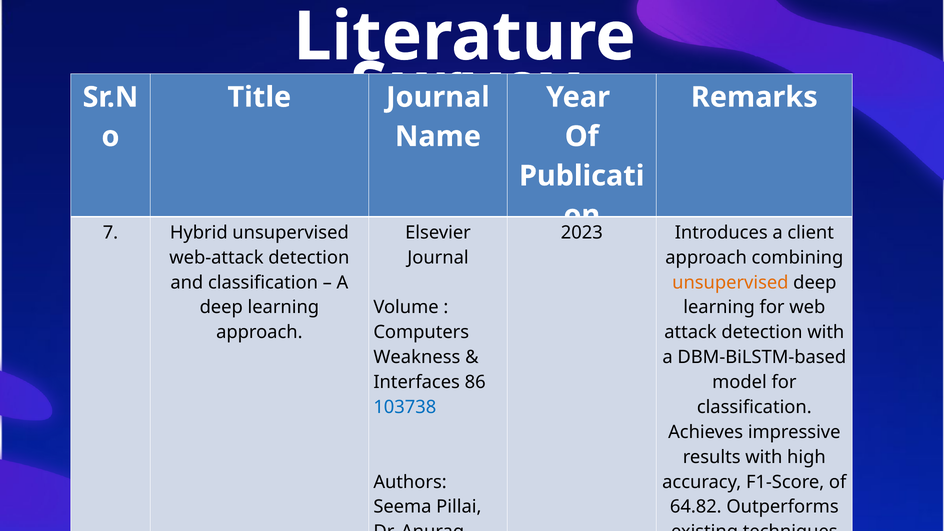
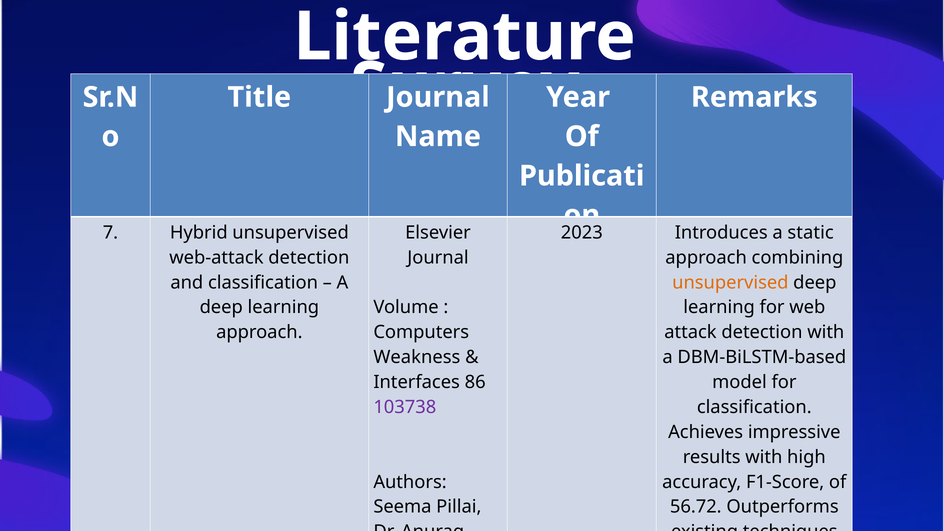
client: client -> static
103738 colour: blue -> purple
64.82: 64.82 -> 56.72
